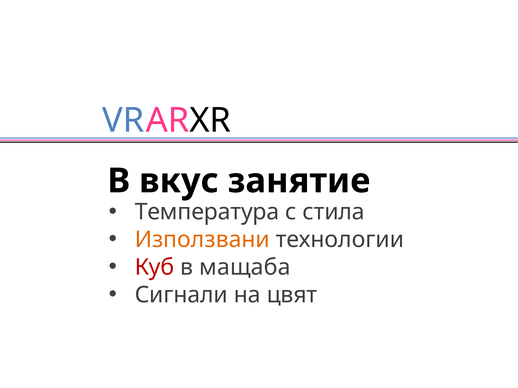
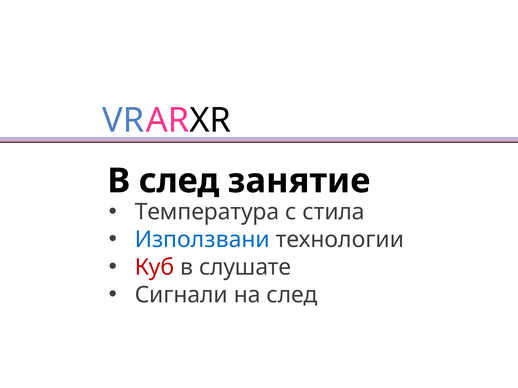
вкус at (179, 181): вкус -> след
Използвани colour: orange -> blue
мащаба: мащаба -> слушате
на цвят: цвят -> след
